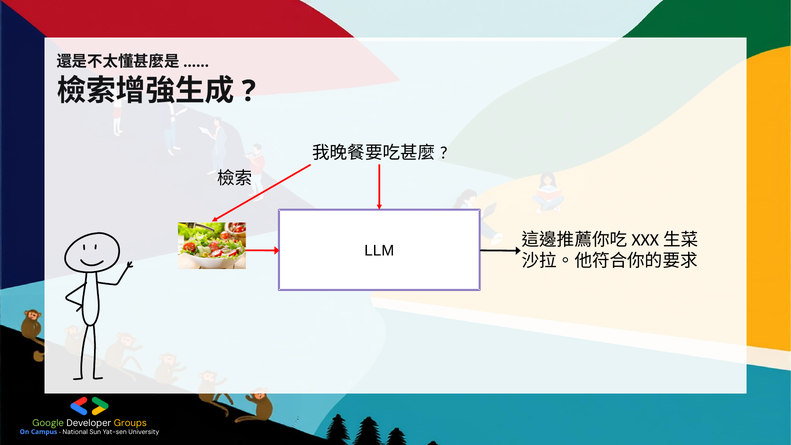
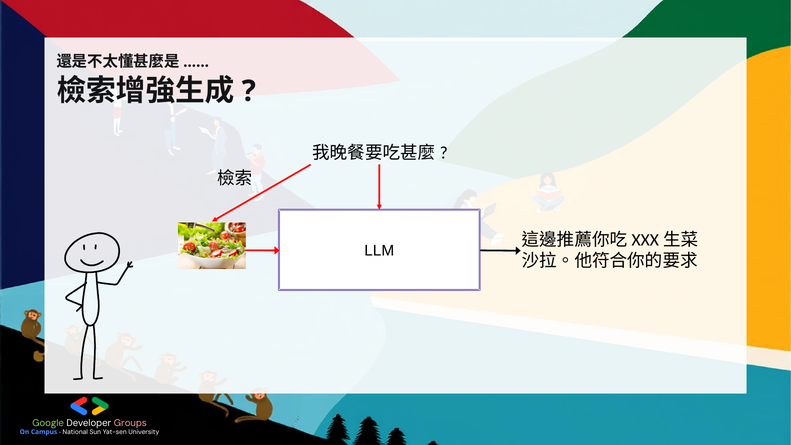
Groups colour: yellow -> pink
